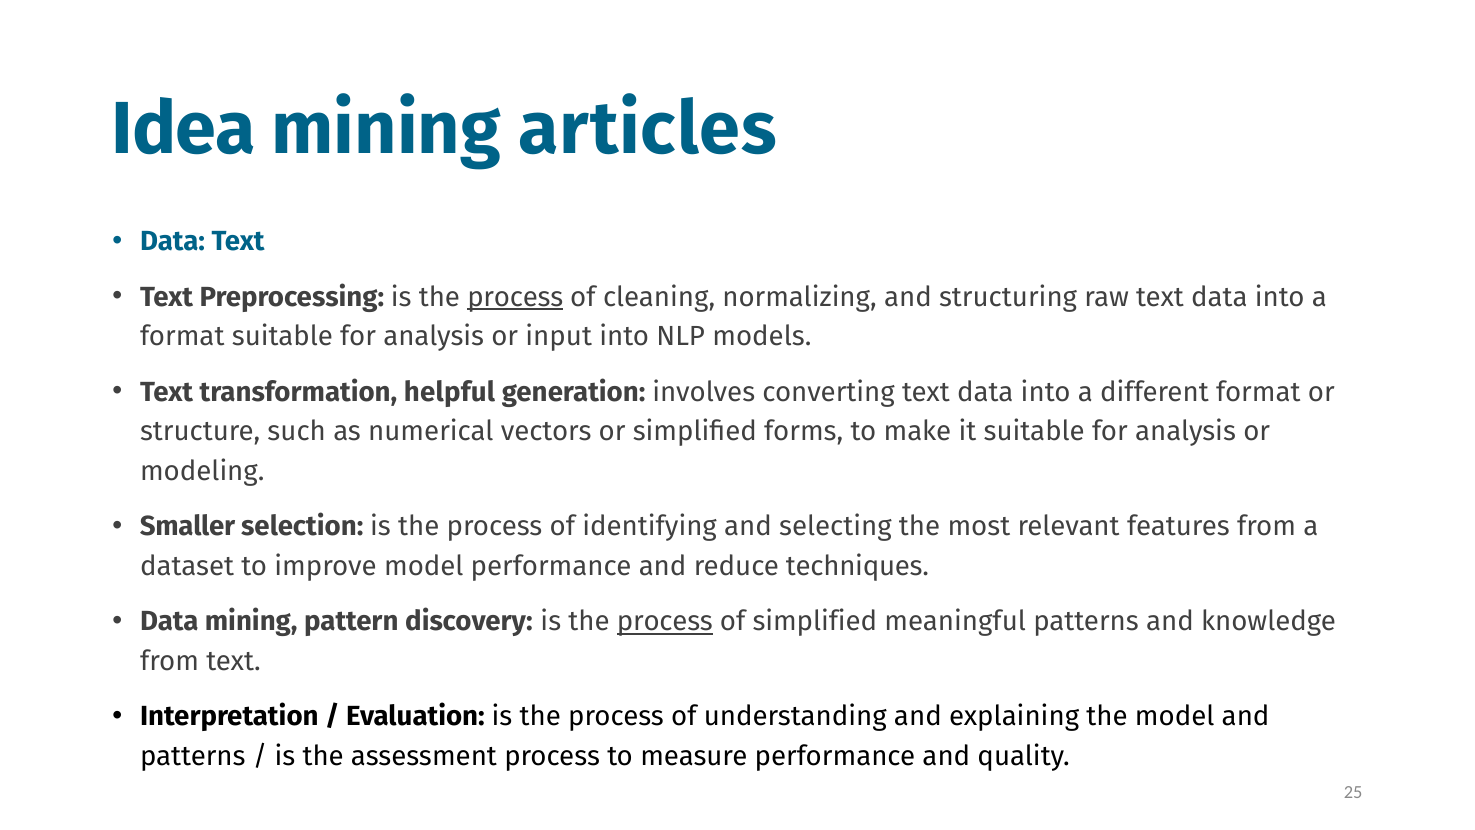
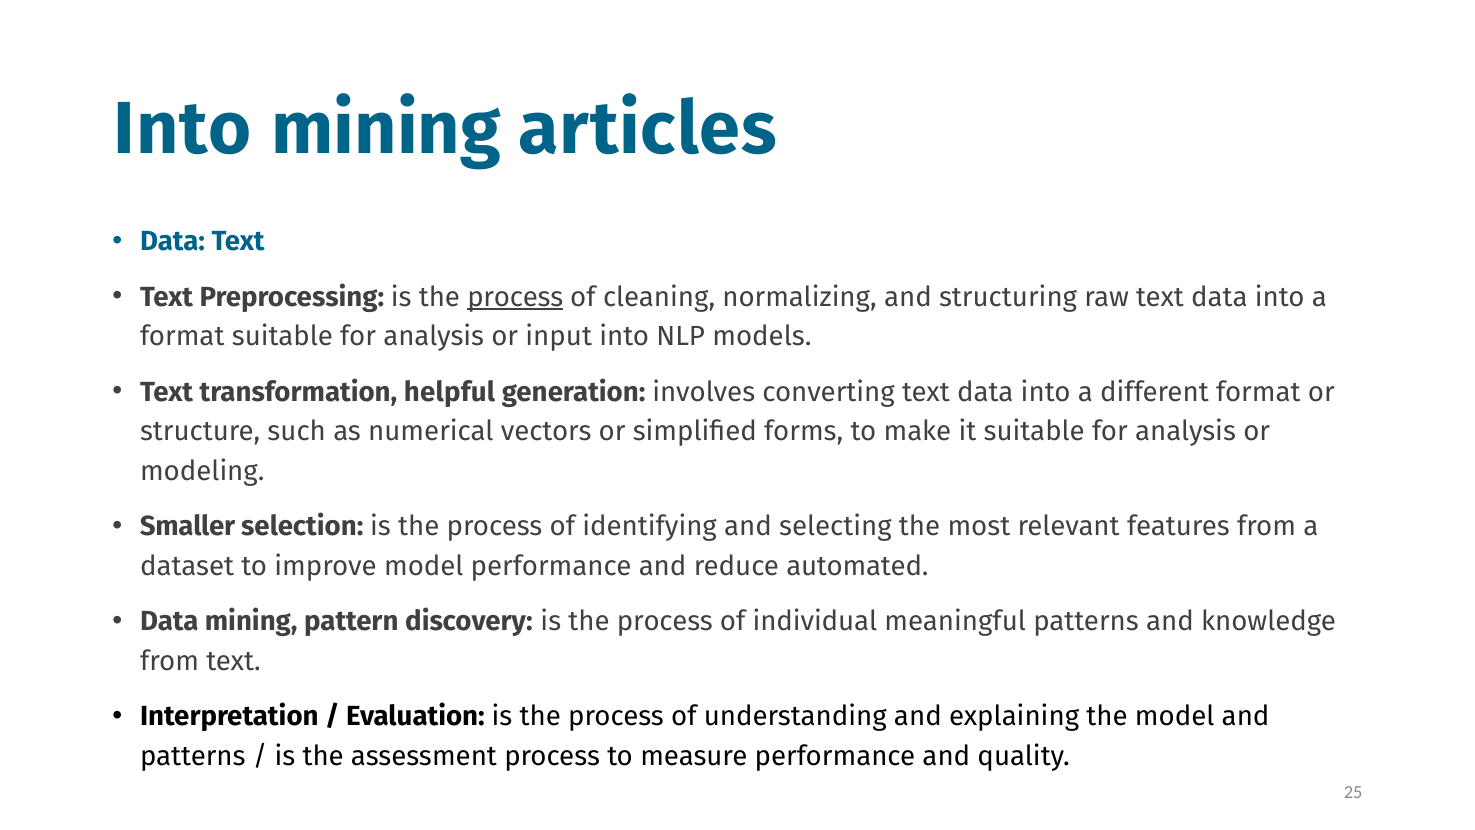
Idea at (184, 129): Idea -> Into
techniques: techniques -> automated
process at (665, 622) underline: present -> none
of simplified: simplified -> individual
